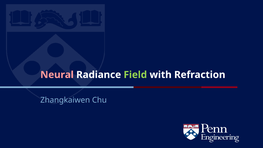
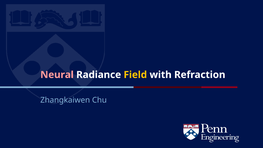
Field colour: light green -> yellow
